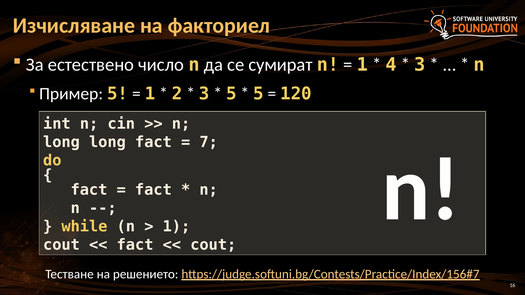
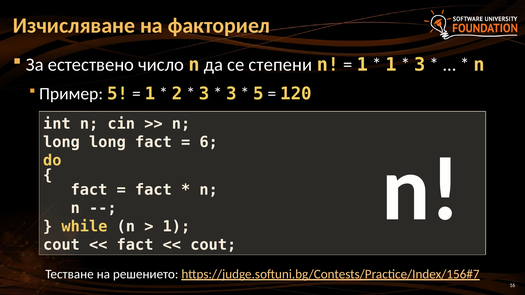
сумират: сумират -> степени
4 at (391, 65): 4 -> 1
5 at (231, 94): 5 -> 3
7: 7 -> 6
